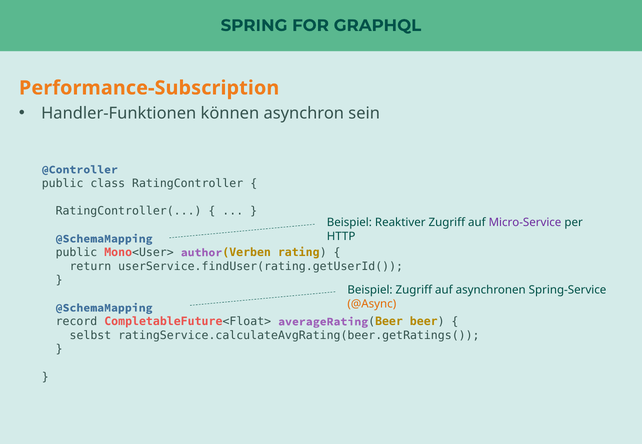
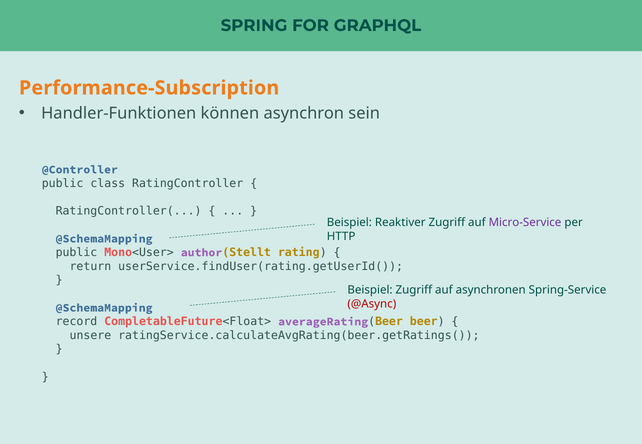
Verben: Verben -> Stellt
@Async colour: orange -> red
selbst: selbst -> unsere
